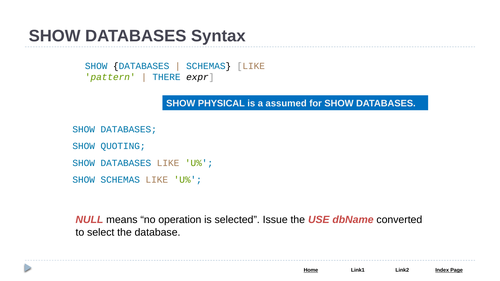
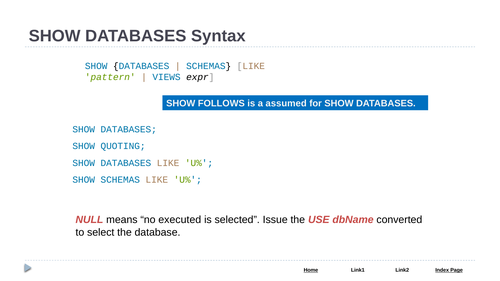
THERE: THERE -> VIEWS
PHYSICAL: PHYSICAL -> FOLLOWS
operation: operation -> executed
